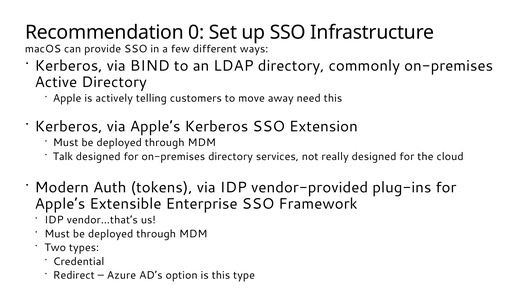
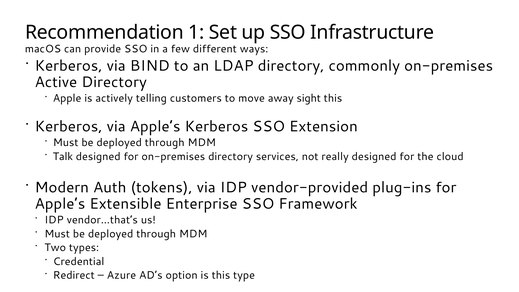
0: 0 -> 1
need: need -> sight
